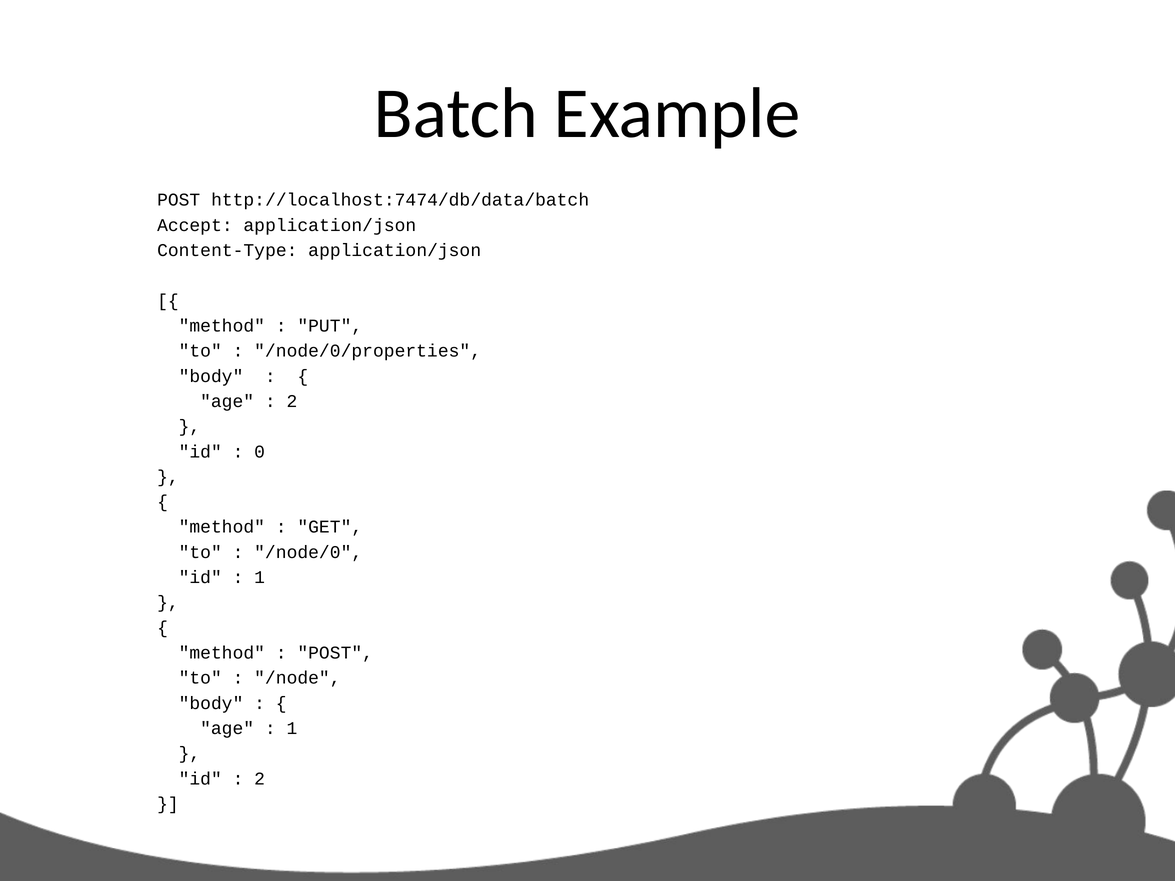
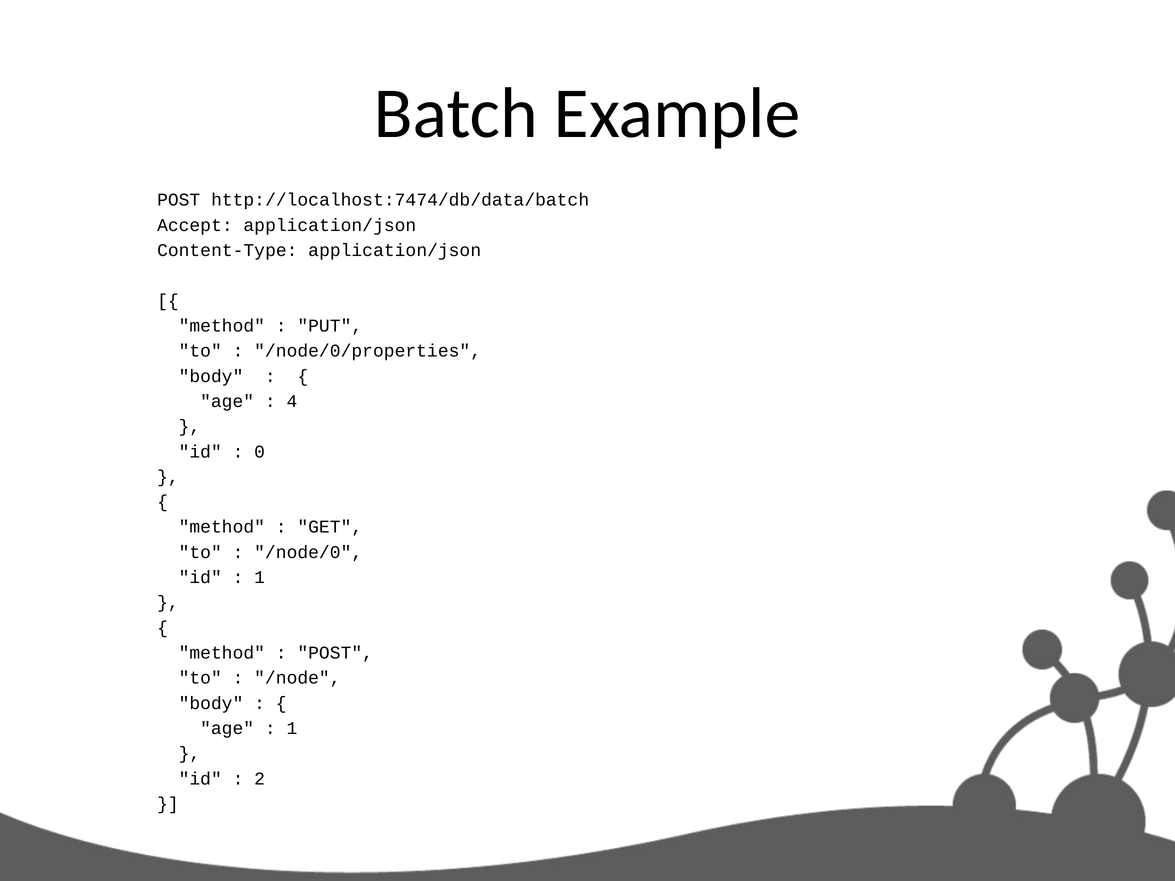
2 at (292, 401): 2 -> 4
